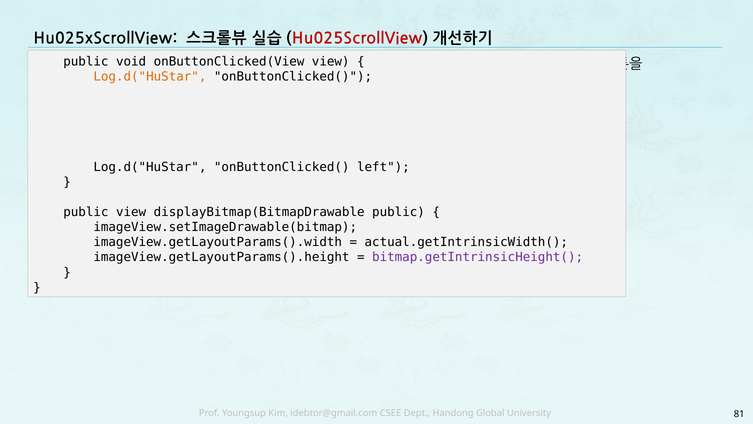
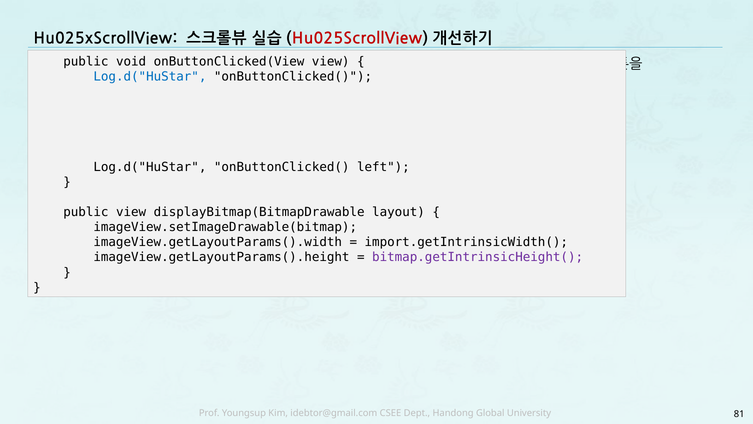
Log.d("HuStar at (150, 76) colour: orange -> blue
displayBitmap(BitmapDrawable public: public -> layout
actual.getIntrinsicWidth(: actual.getIntrinsicWidth( -> import.getIntrinsicWidth(
